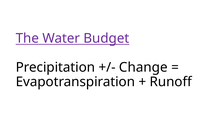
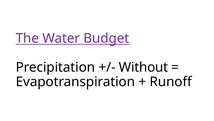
Change: Change -> Without
